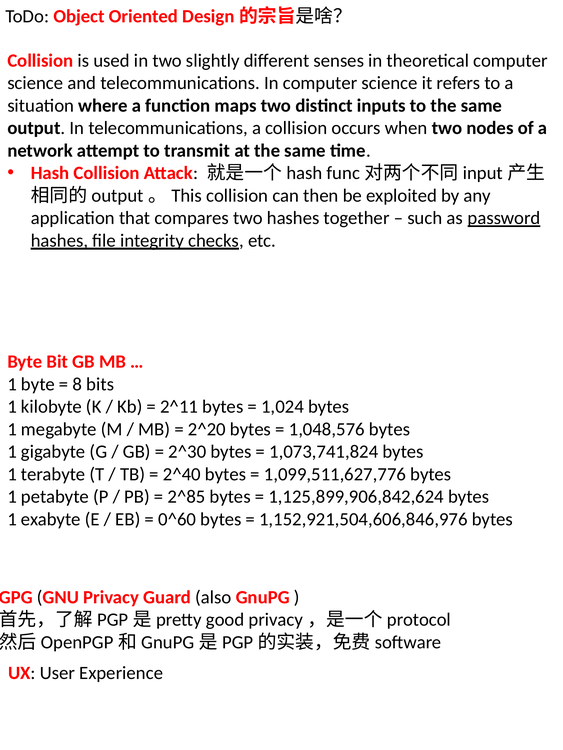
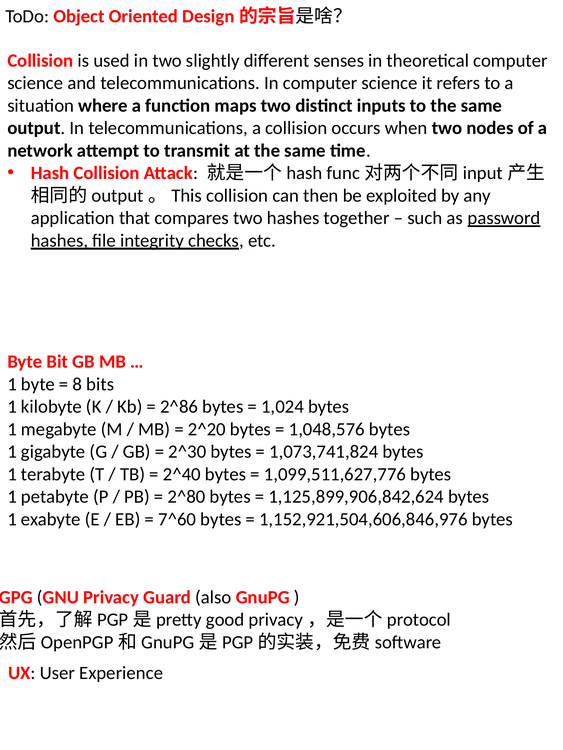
2^11: 2^11 -> 2^86
2^85: 2^85 -> 2^80
0^60: 0^60 -> 7^60
